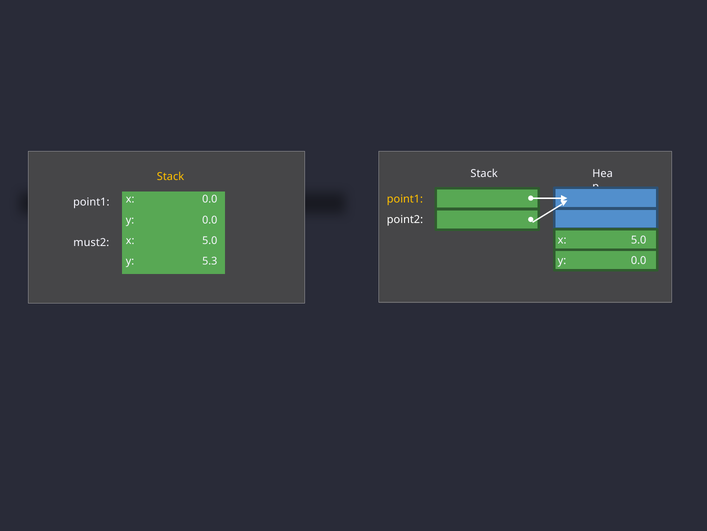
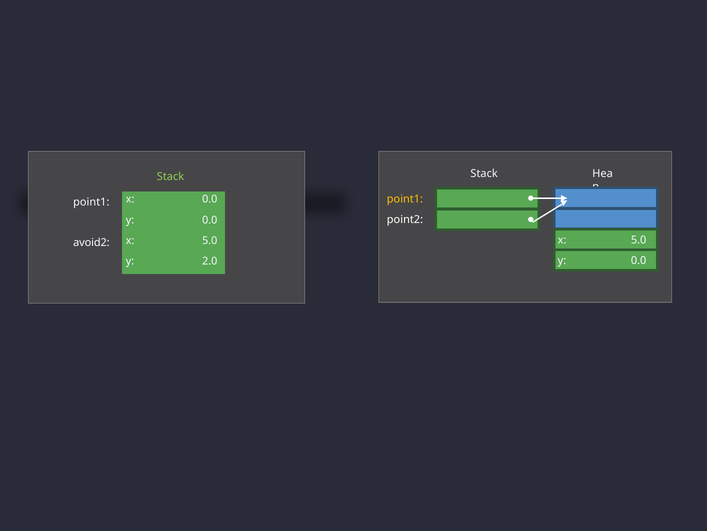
Stack at (170, 176) colour: yellow -> light green
must2: must2 -> avoid2
5.3: 5.3 -> 2.0
